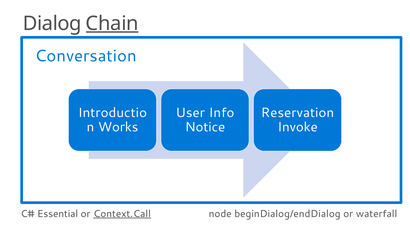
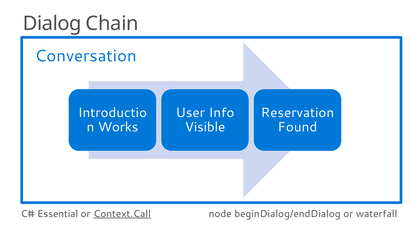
Chain underline: present -> none
Notice: Notice -> Visible
Invoke: Invoke -> Found
